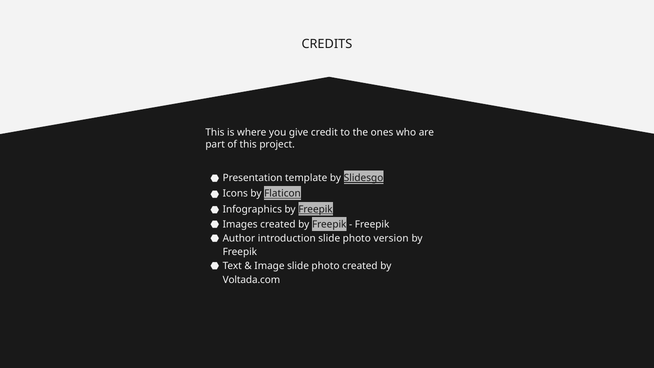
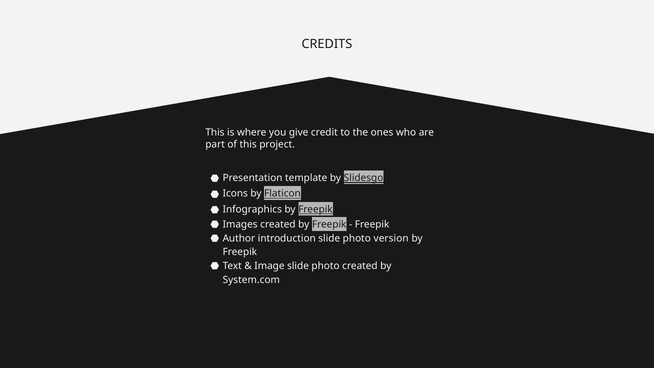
Voltada.com: Voltada.com -> System.com
